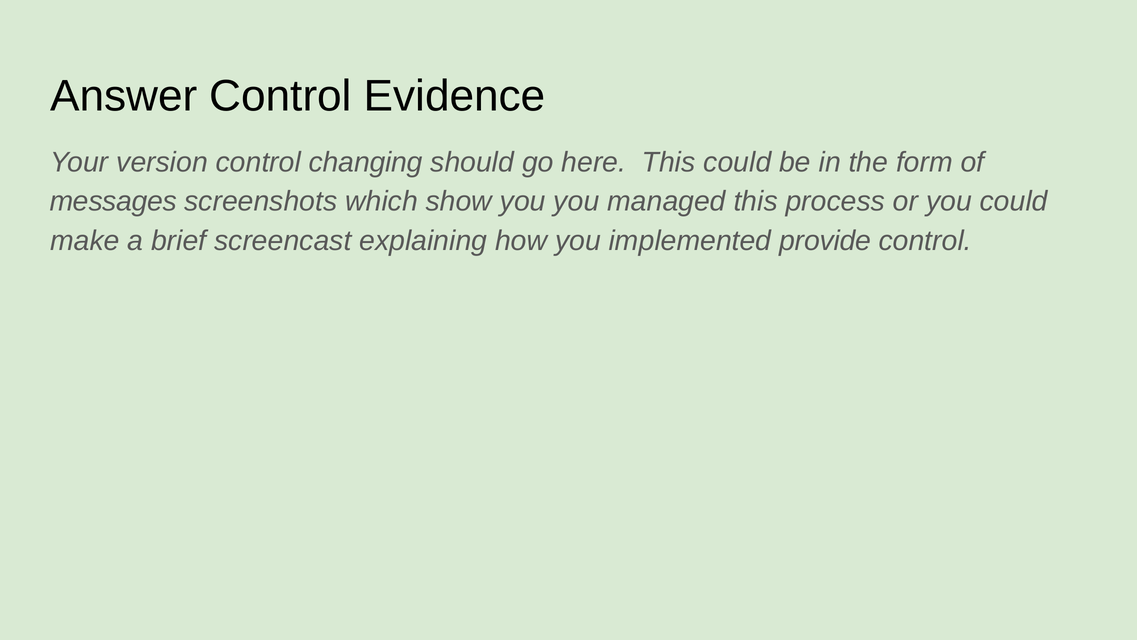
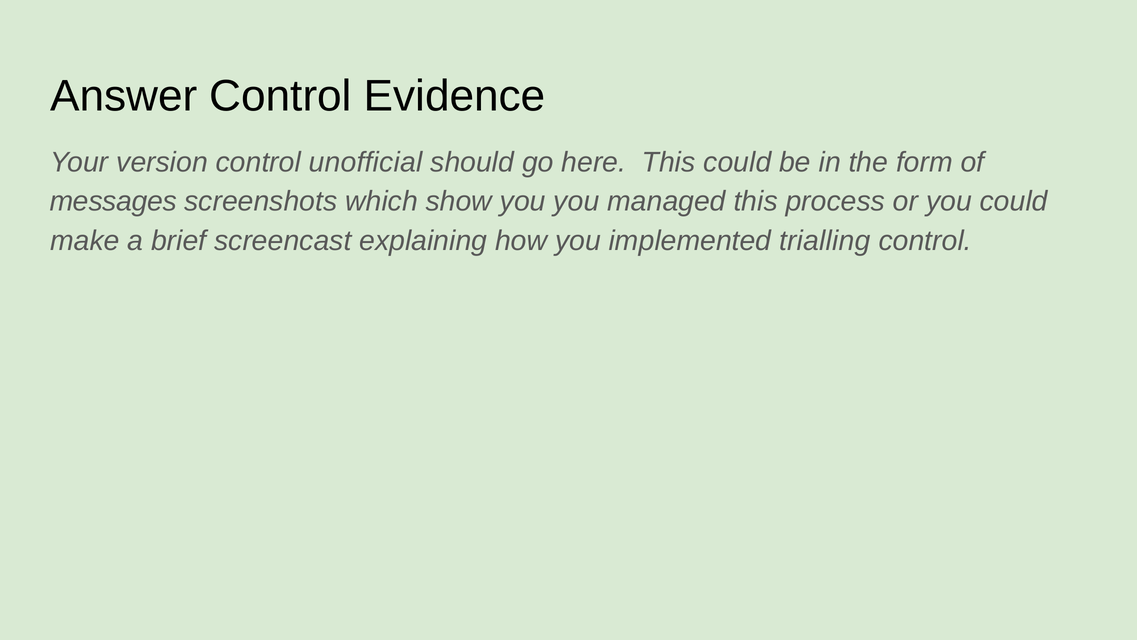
changing: changing -> unofficial
provide: provide -> trialling
